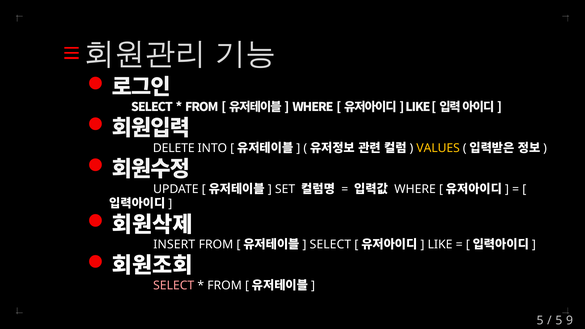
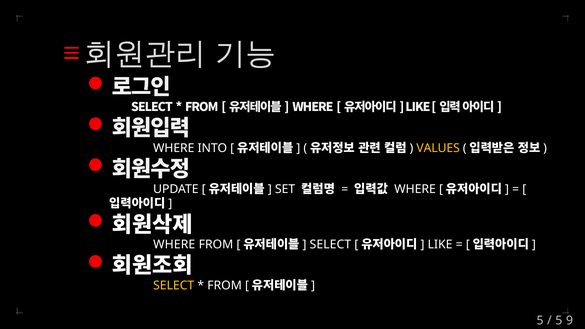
DELETE at (174, 148): DELETE -> WHERE
INSERT at (174, 245): INSERT -> WHERE
SELECT at (174, 286) colour: pink -> yellow
